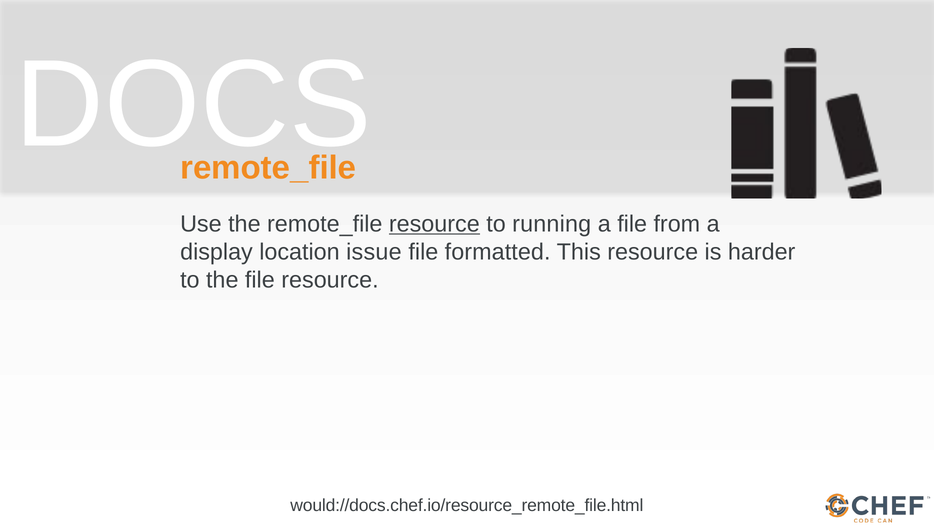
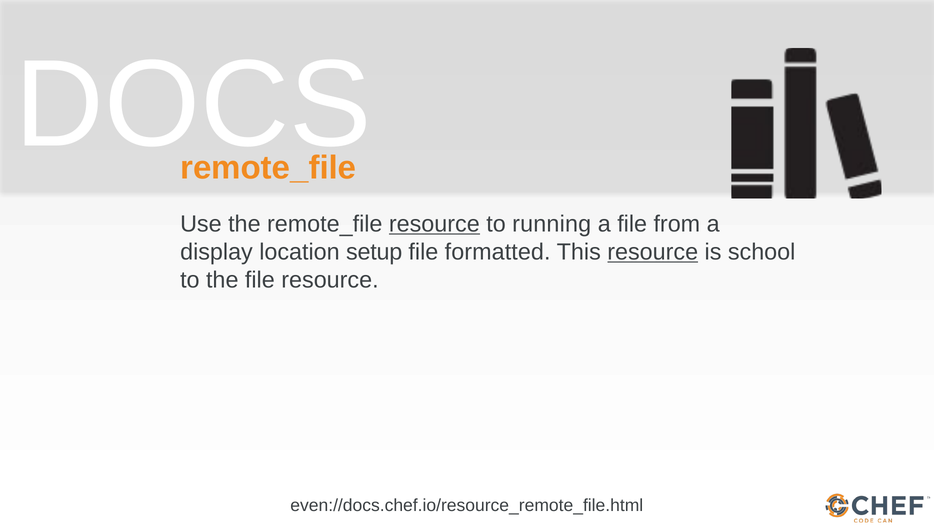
issue: issue -> setup
resource at (653, 252) underline: none -> present
harder: harder -> school
would://docs.chef.io/resource_remote_file.html: would://docs.chef.io/resource_remote_file.html -> even://docs.chef.io/resource_remote_file.html
